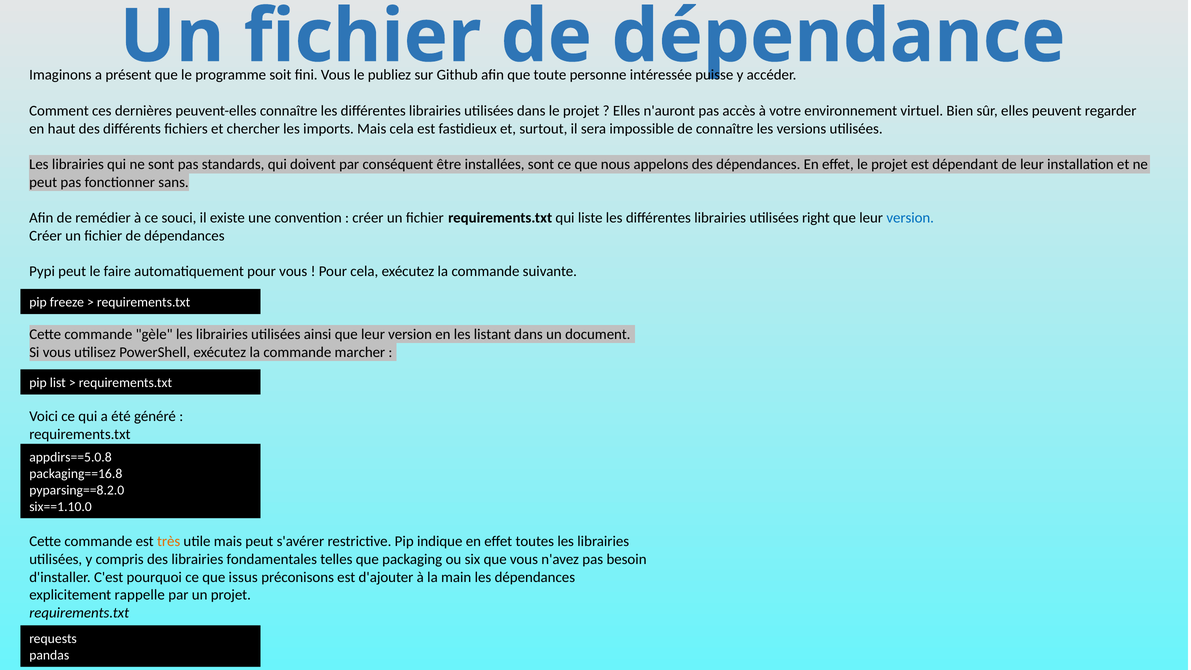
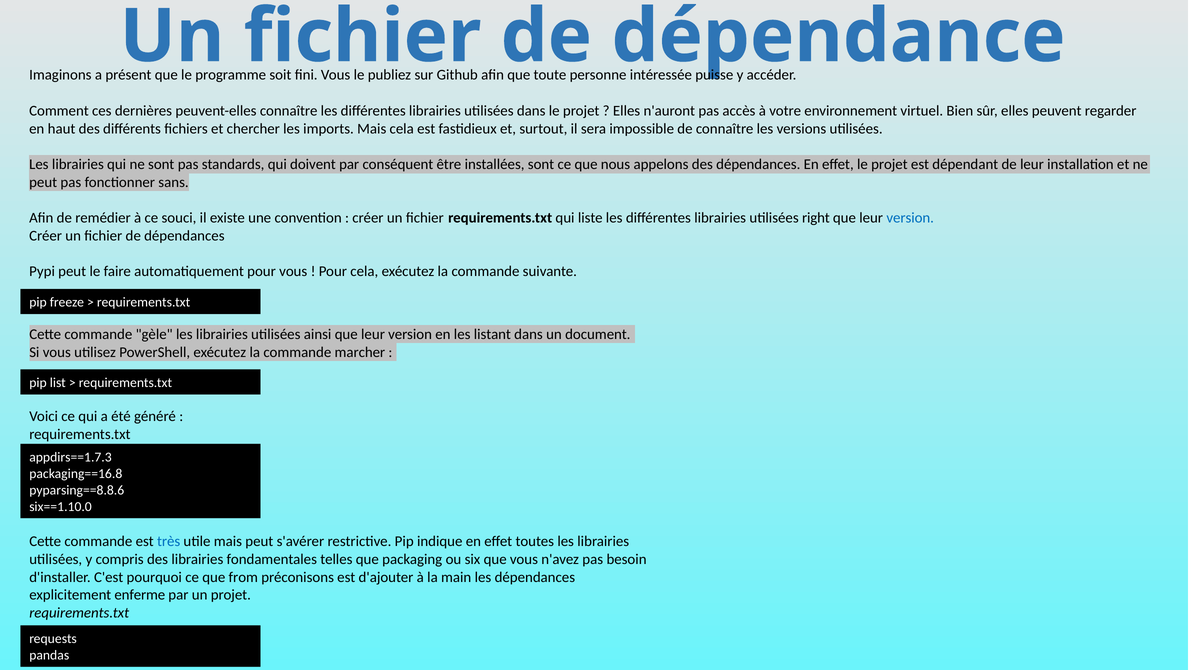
appdirs==5.0.8: appdirs==5.0.8 -> appdirs==1.7.3
pyparsing==8.2.0: pyparsing==8.2.0 -> pyparsing==8.8.6
très colour: orange -> blue
issus: issus -> from
rappelle: rappelle -> enferme
